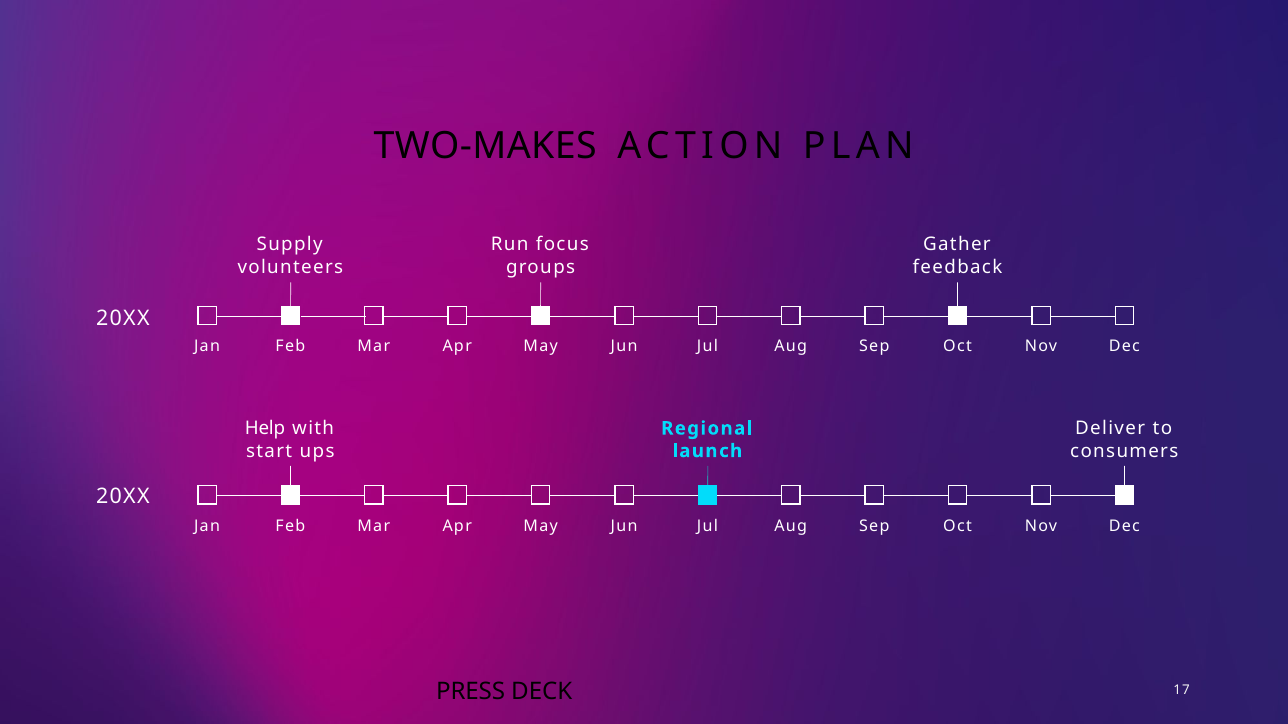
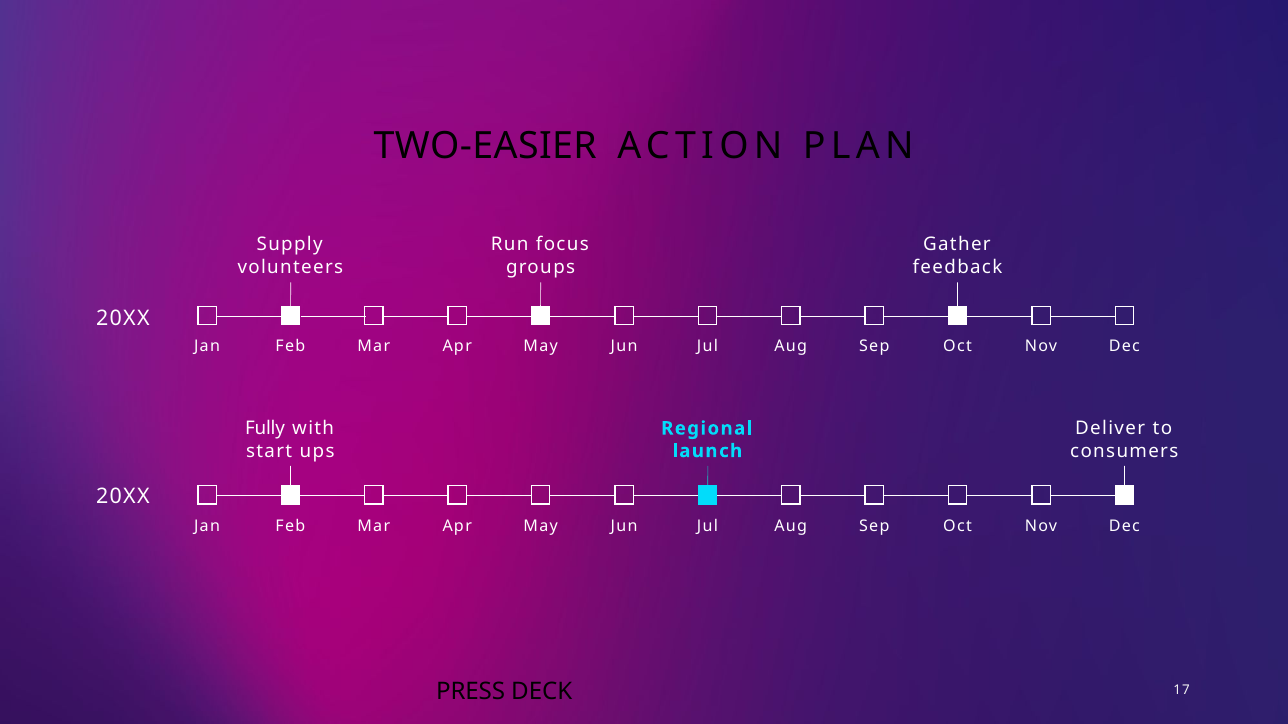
TWO-MAKES: TWO-MAKES -> TWO-EASIER
Help: Help -> Fully
